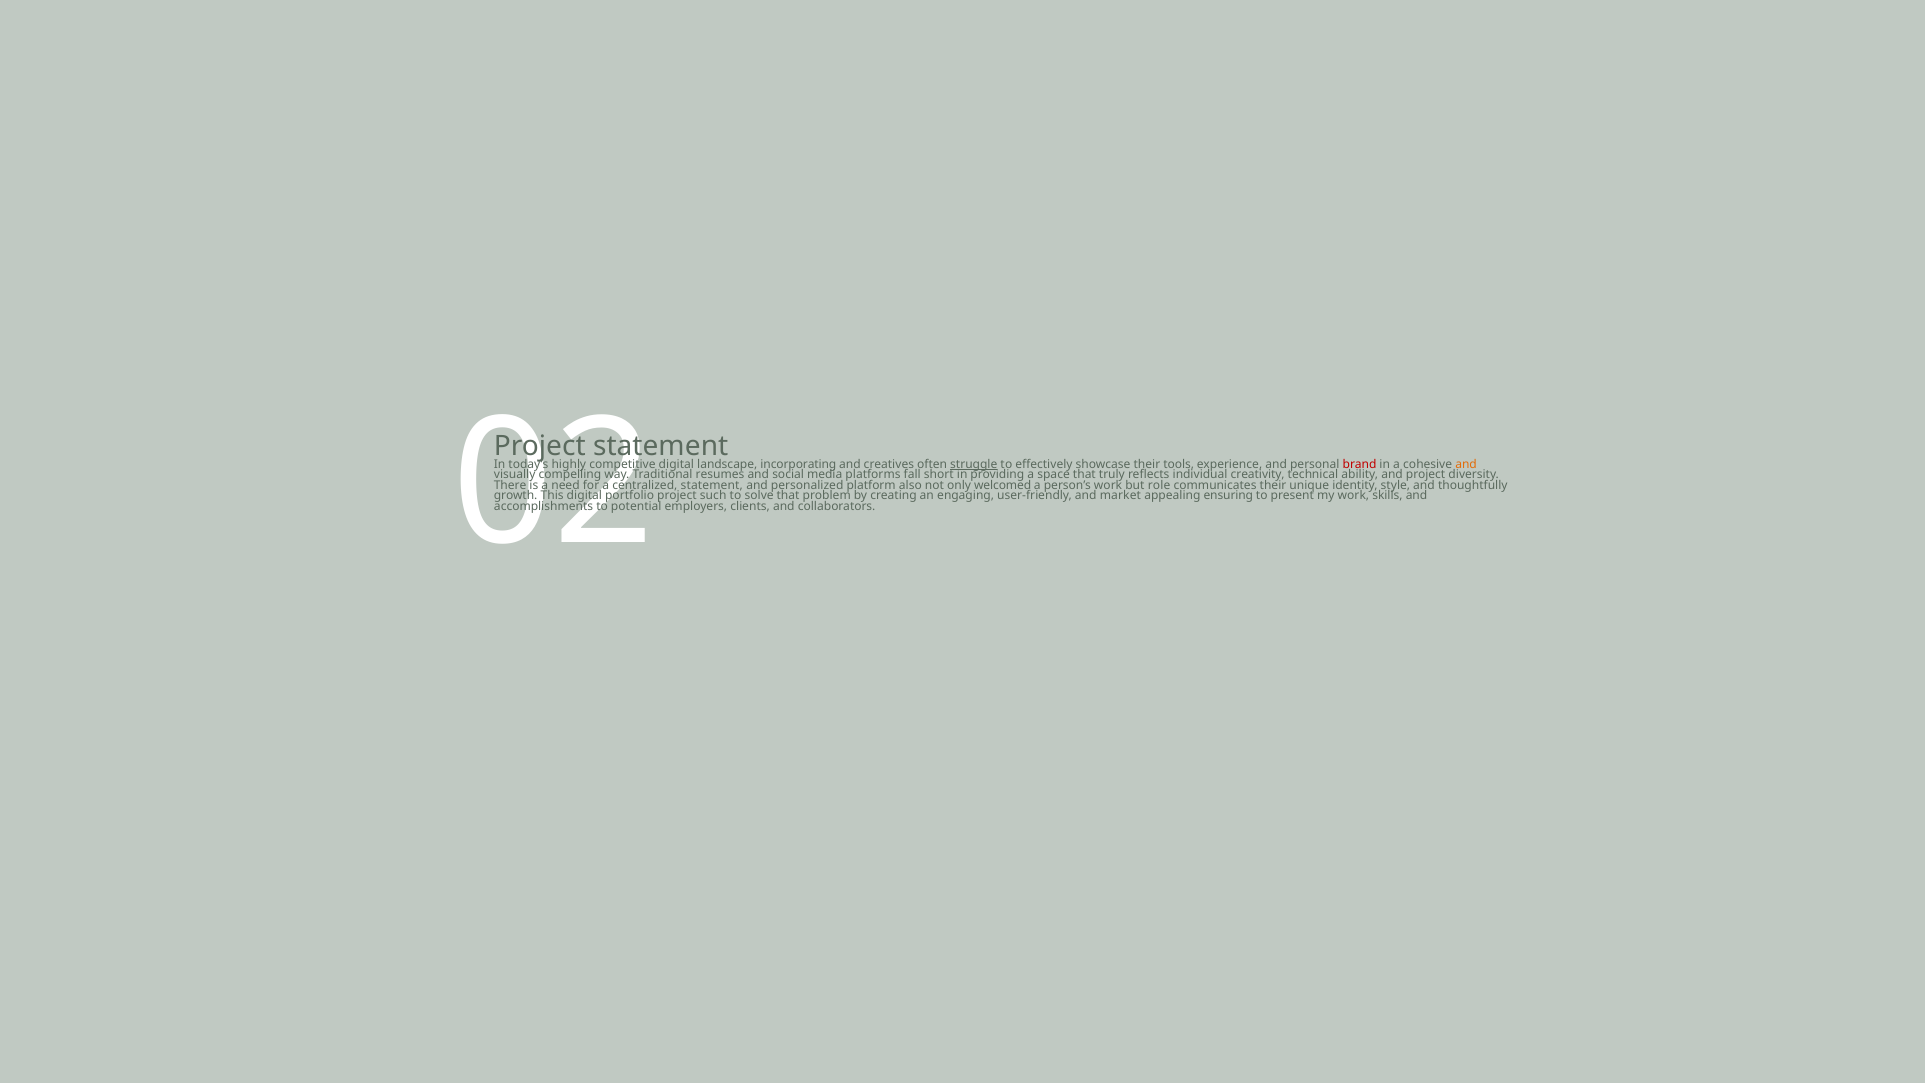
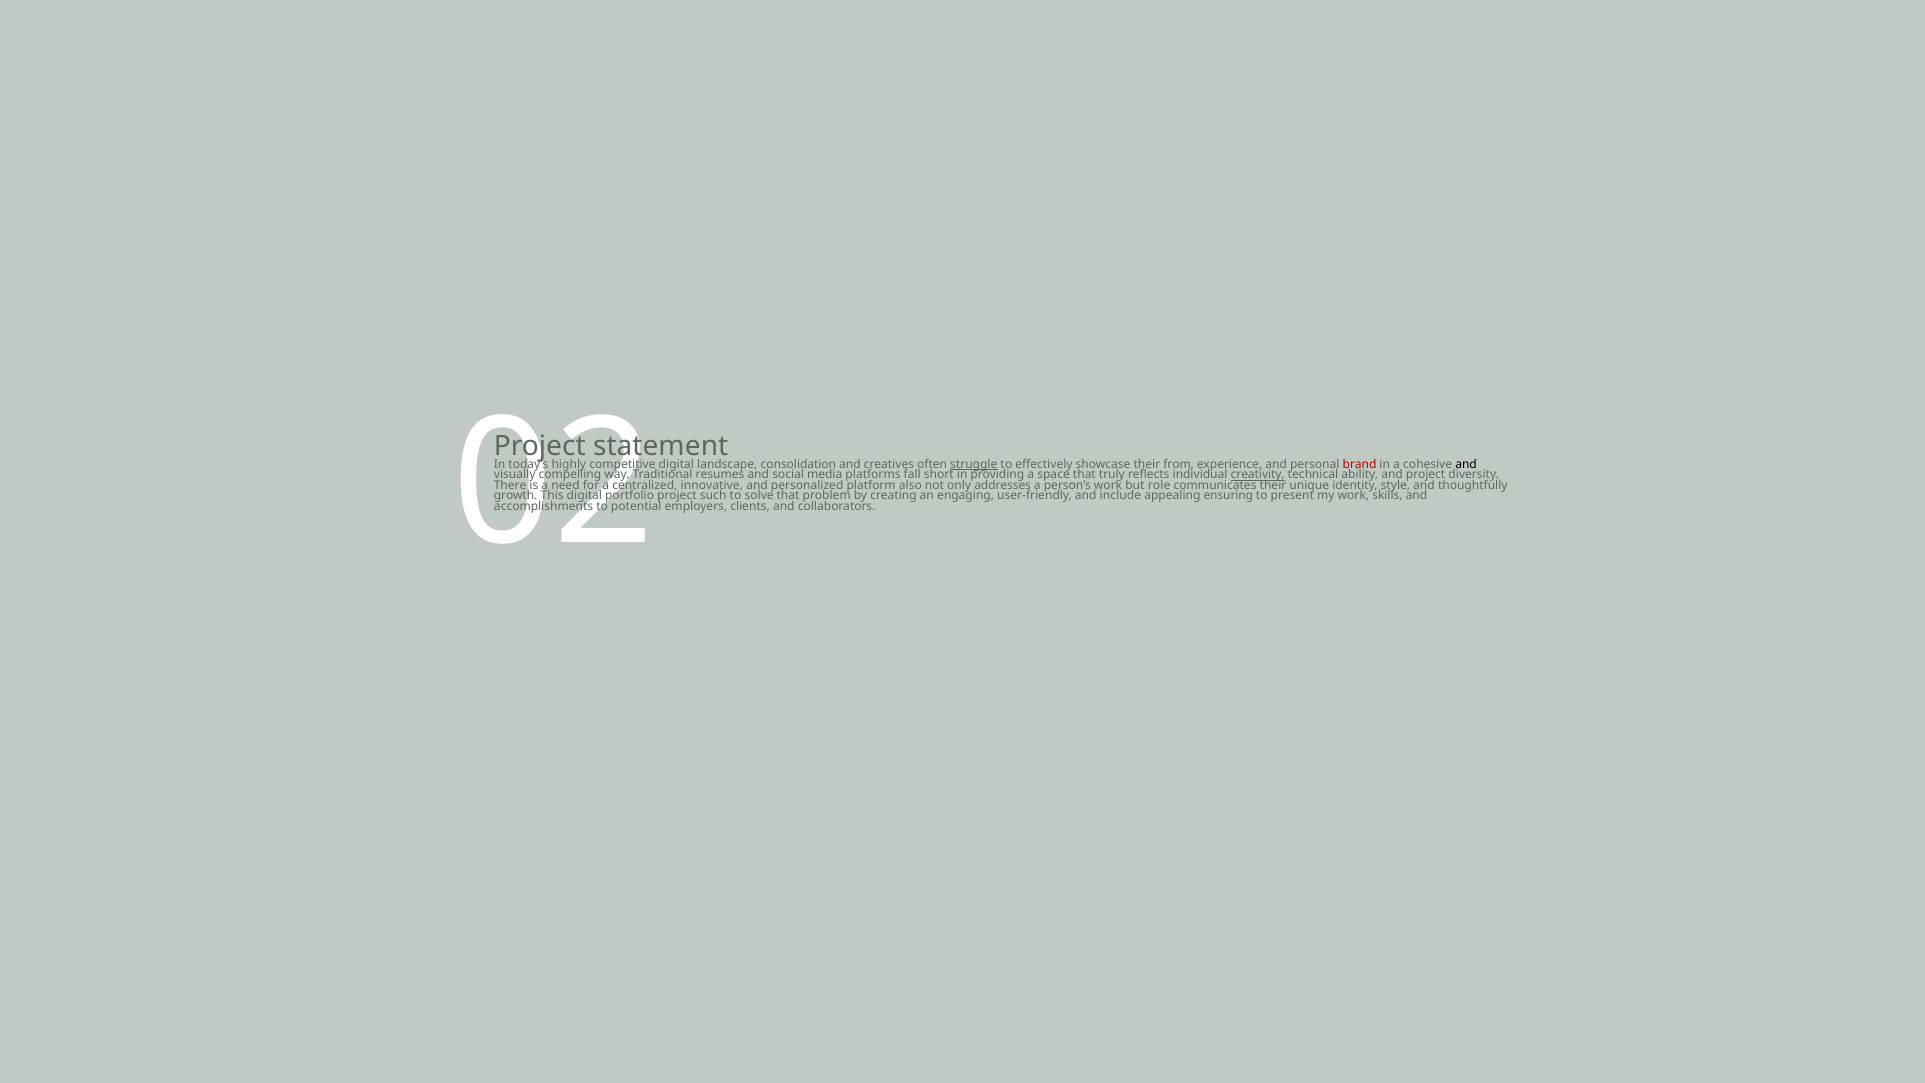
incorporating: incorporating -> consolidation
tools: tools -> from
and at (1466, 464) colour: orange -> black
creativity underline: none -> present
statement at (712, 485): statement -> innovative
welcomed: welcomed -> addresses
market: market -> include
